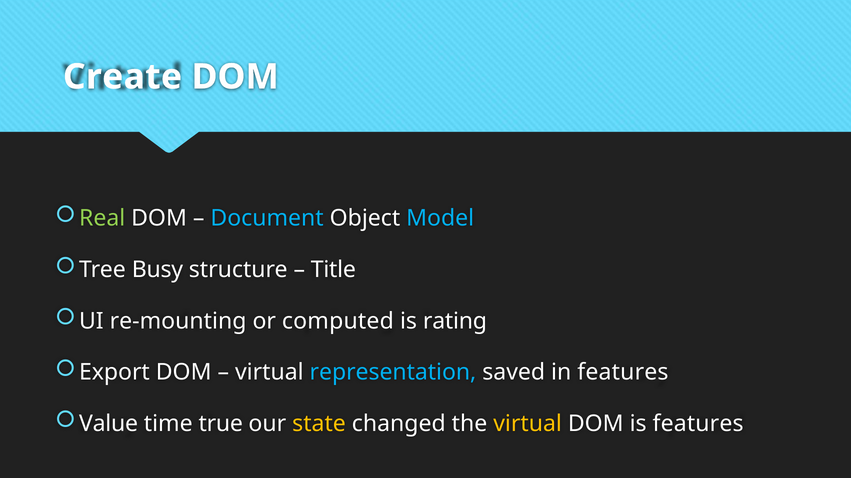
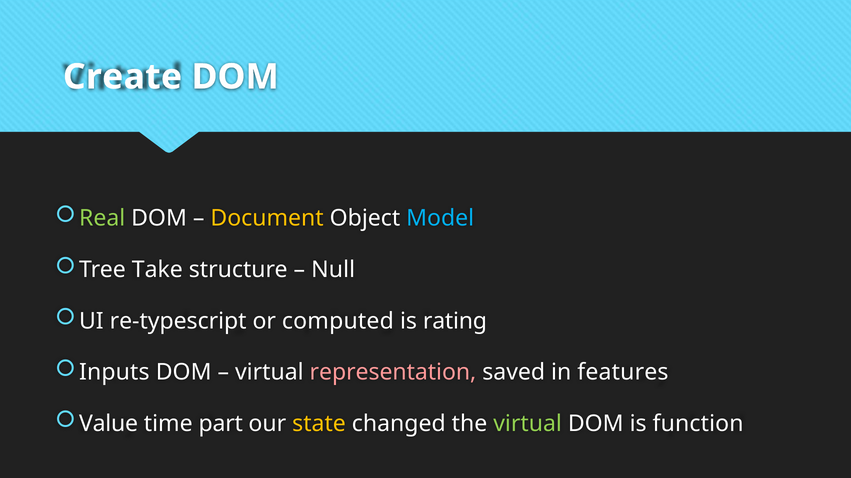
Document colour: light blue -> yellow
Busy: Busy -> Take
Title: Title -> Null
re-mounting: re-mounting -> re-typescript
Export: Export -> Inputs
representation colour: light blue -> pink
true: true -> part
virtual at (528, 424) colour: yellow -> light green
is features: features -> function
